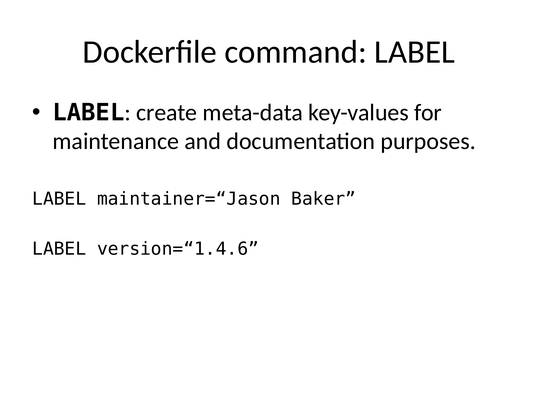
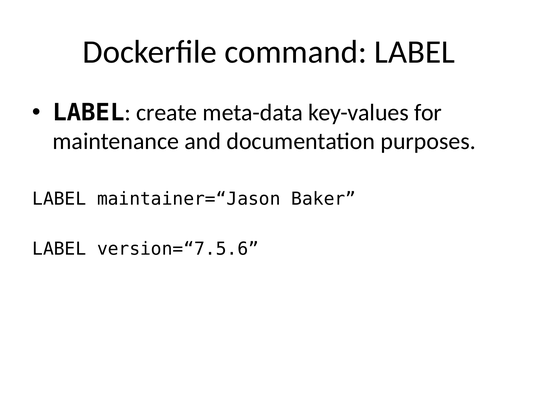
version=“1.4.6: version=“1.4.6 -> version=“7.5.6
